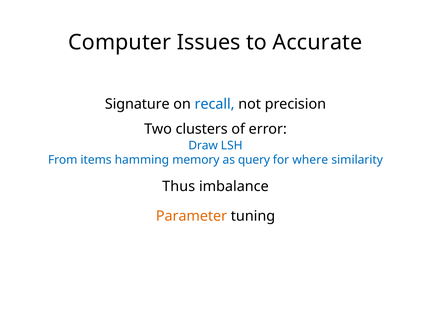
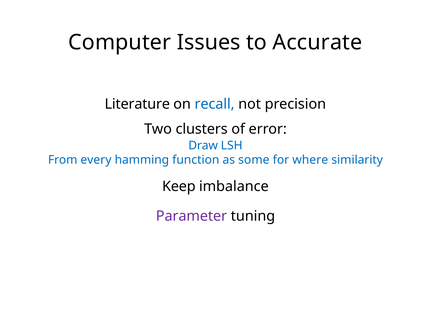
Signature: Signature -> Literature
items: items -> every
memory: memory -> function
query: query -> some
Thus: Thus -> Keep
Parameter colour: orange -> purple
